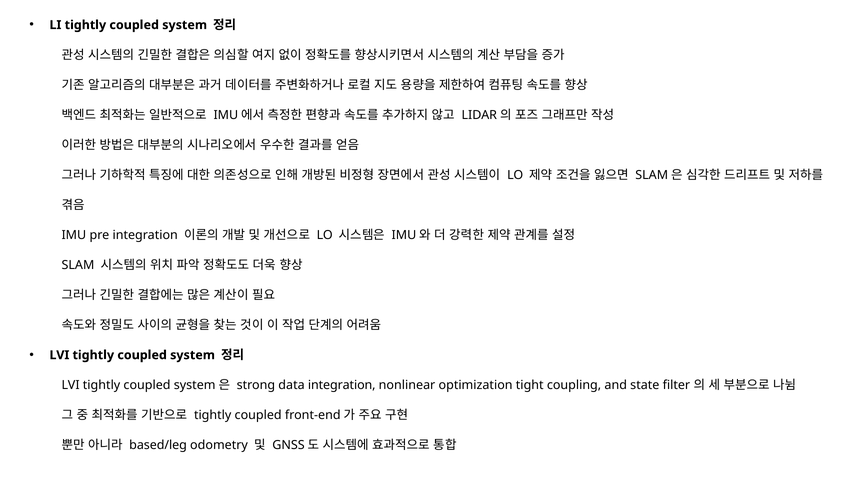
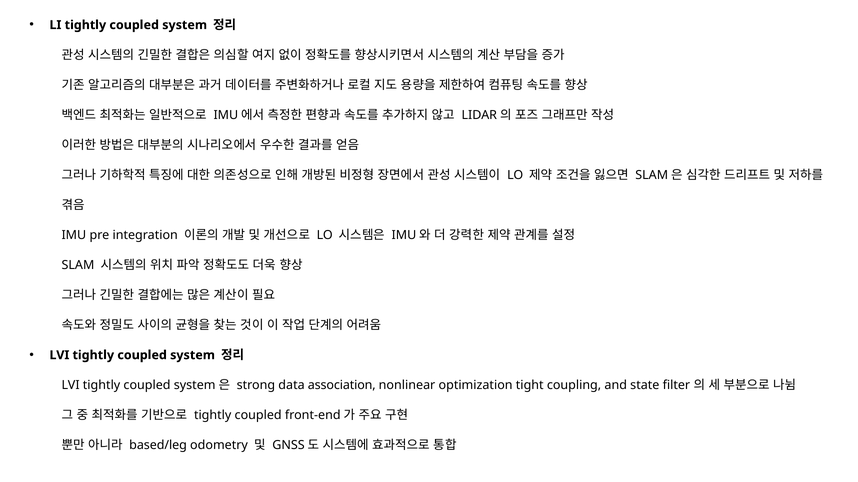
data integration: integration -> association
